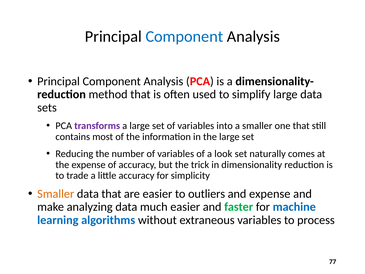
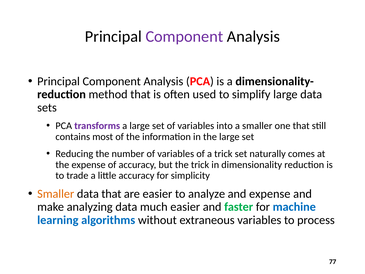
Component at (184, 36) colour: blue -> purple
a look: look -> trick
outliers: outliers -> analyze
